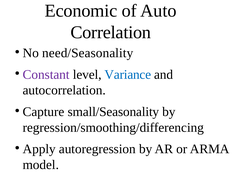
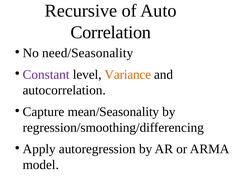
Economic: Economic -> Recursive
Variance colour: blue -> orange
small/Seasonality: small/Seasonality -> mean/Seasonality
